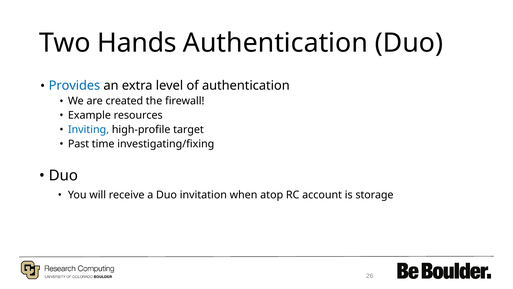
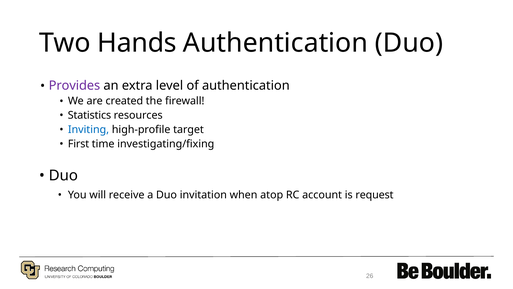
Provides colour: blue -> purple
Example: Example -> Statistics
Past: Past -> First
storage: storage -> request
